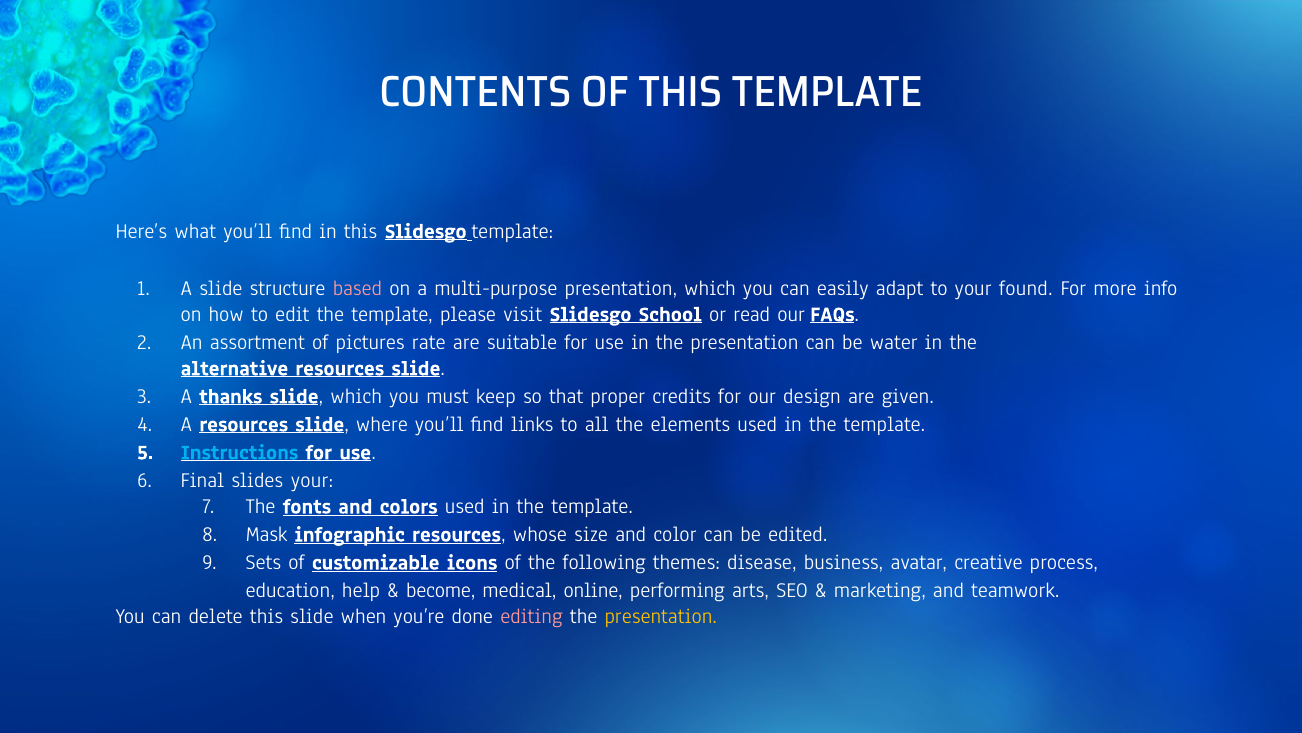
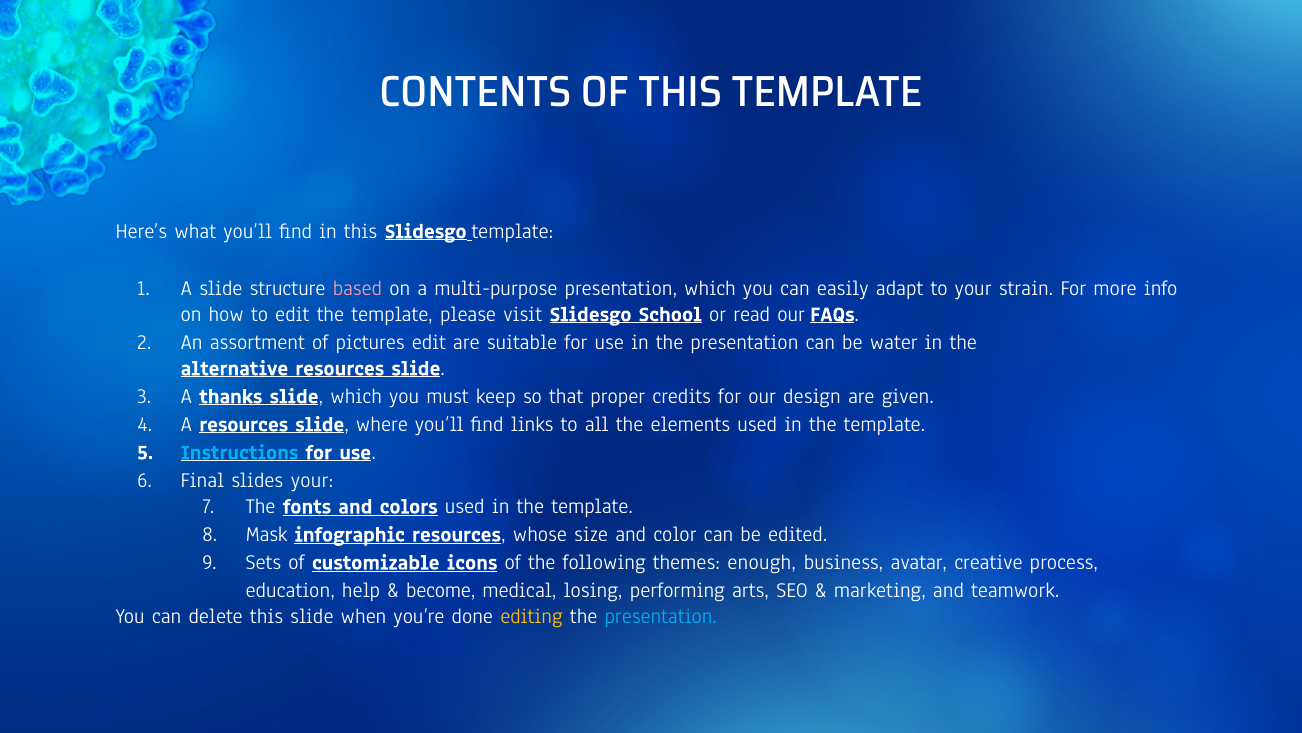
found: found -> strain
pictures rate: rate -> edit
disease: disease -> enough
online: online -> losing
editing colour: pink -> yellow
presentation at (661, 616) colour: yellow -> light blue
